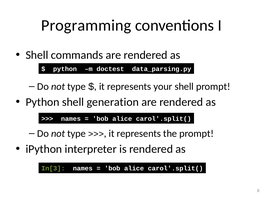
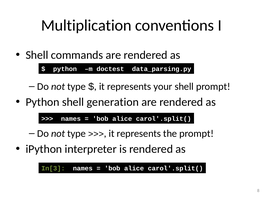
Programming: Programming -> Multiplication
